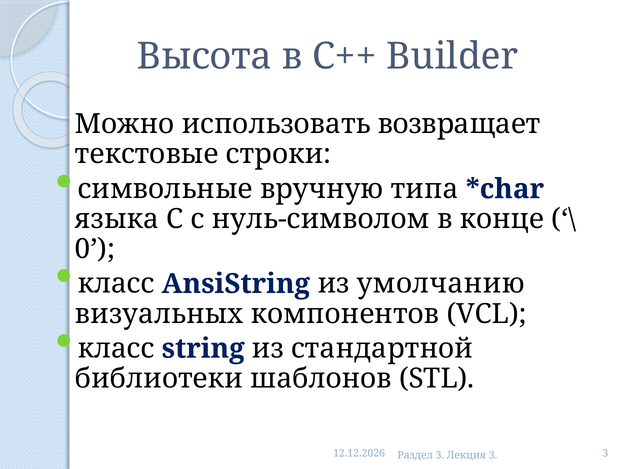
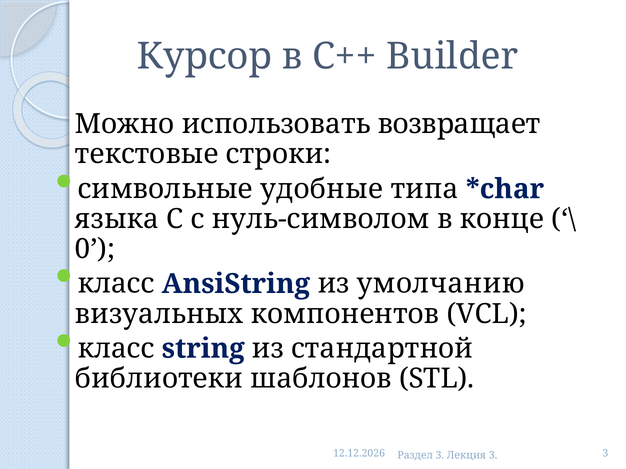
Высота: Высота -> Курсор
вручную: вручную -> удобные
